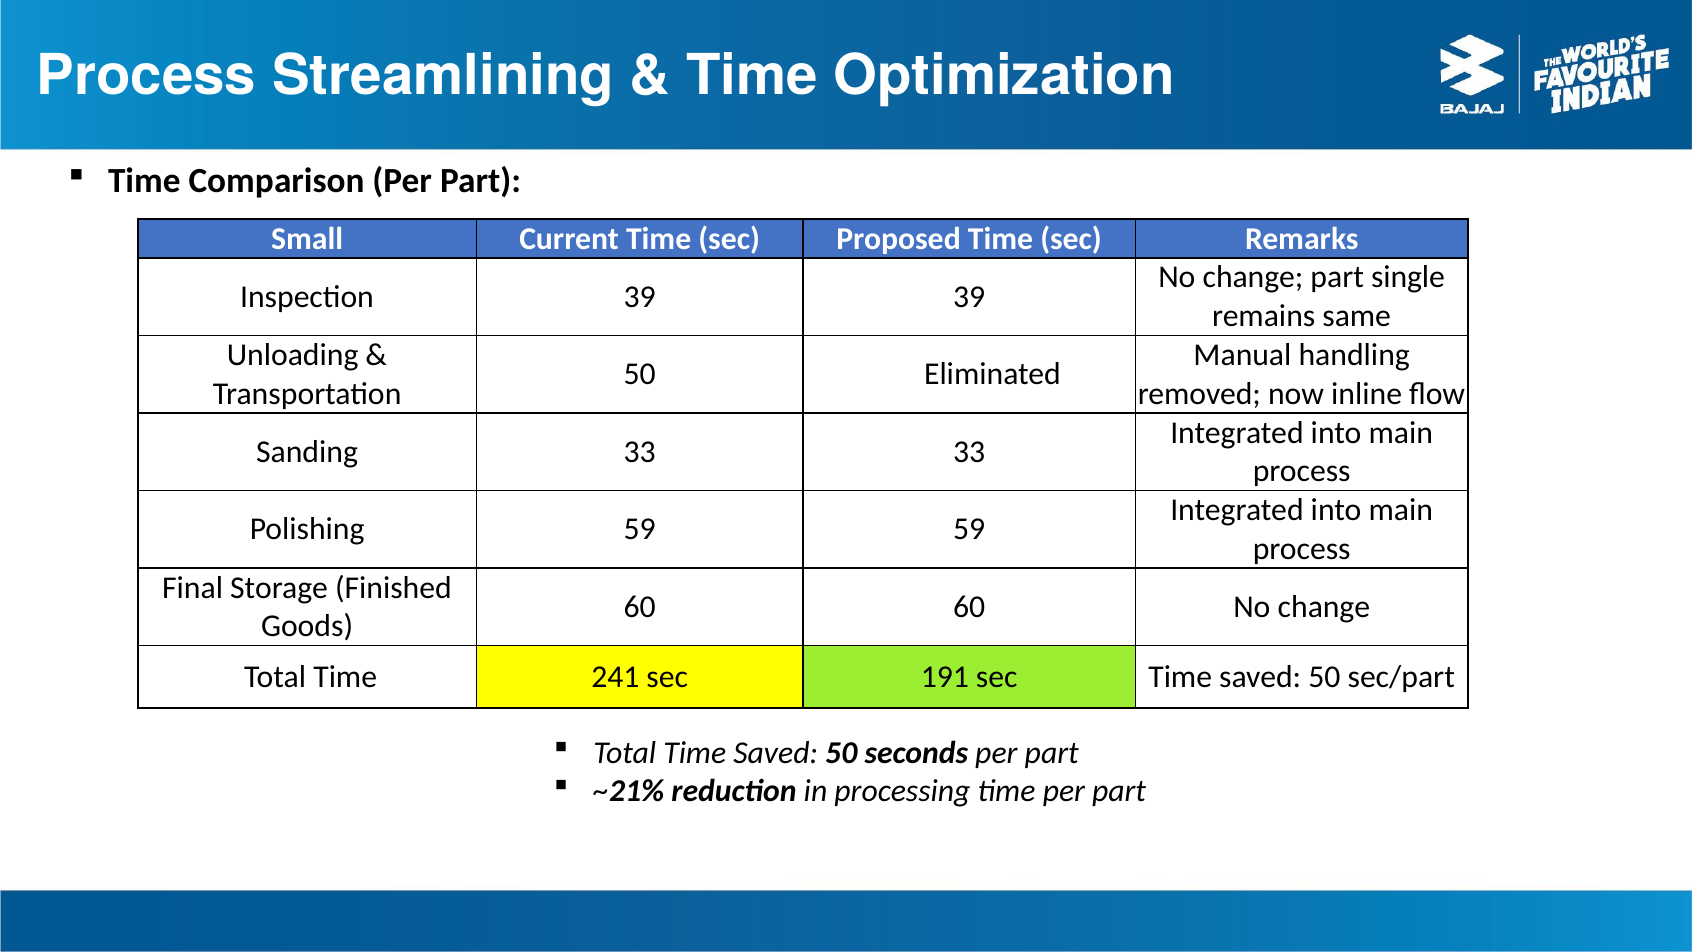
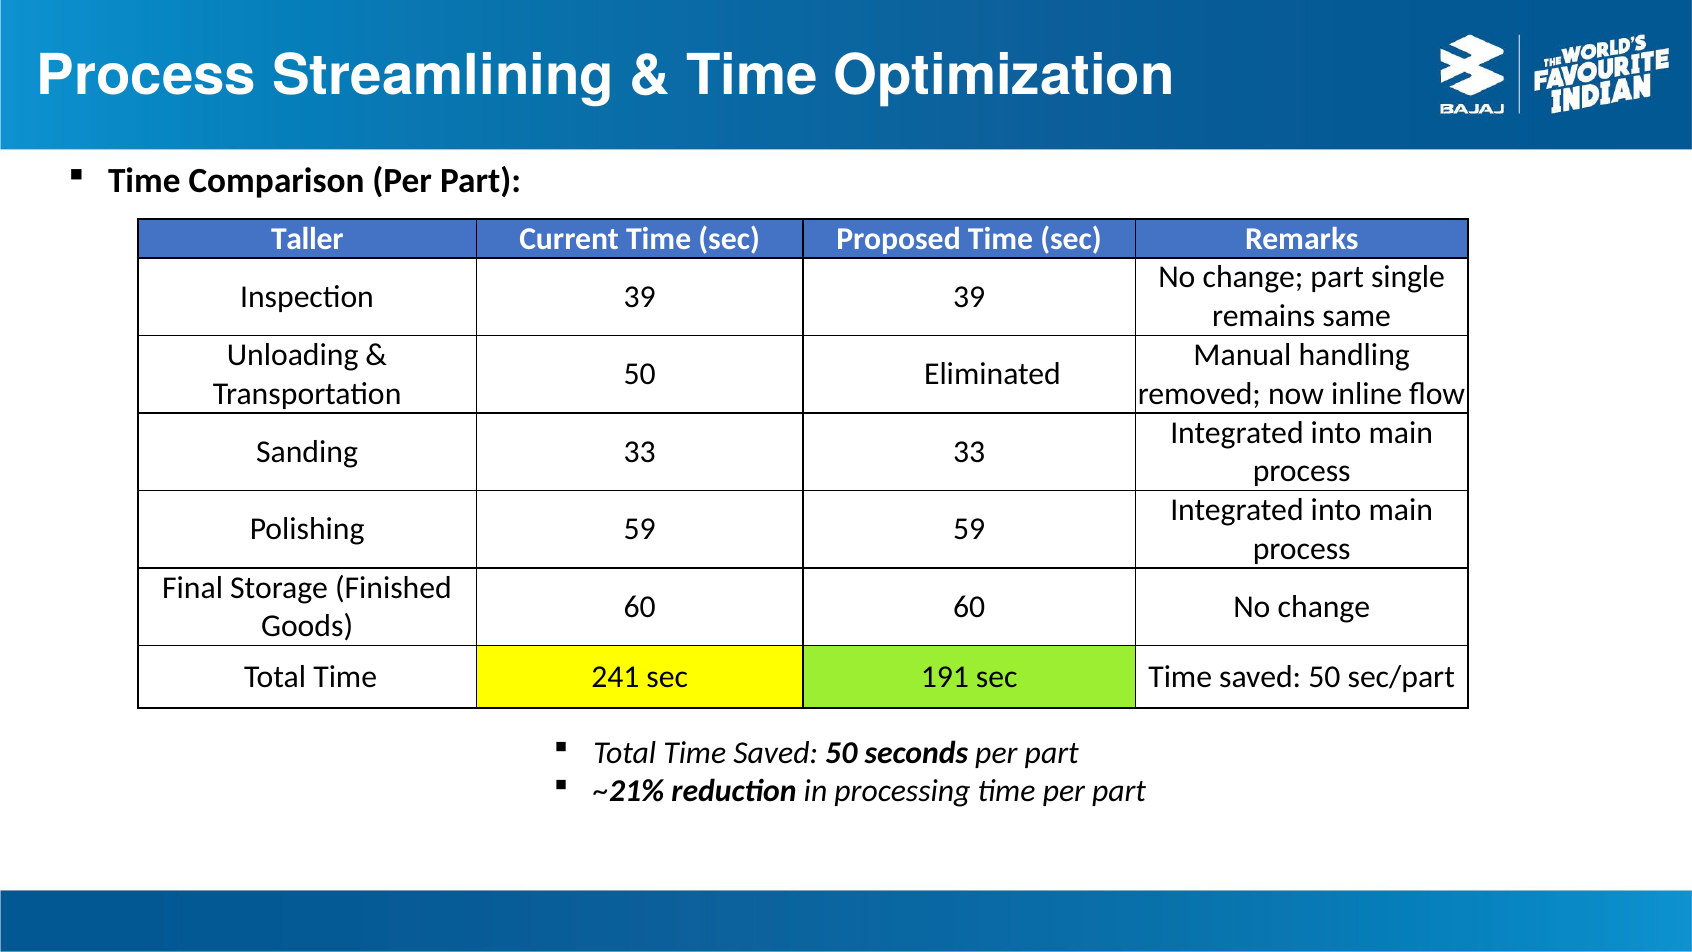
Small: Small -> Taller
